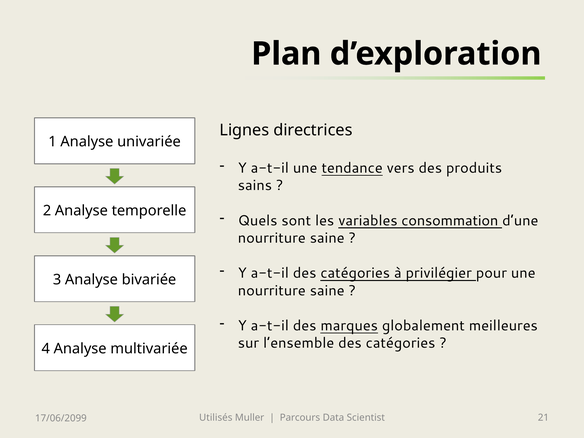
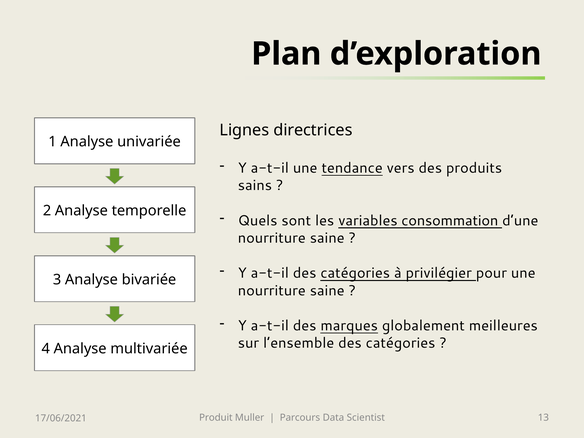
Utilisés: Utilisés -> Produit
21: 21 -> 13
17/06/2099: 17/06/2099 -> 17/06/2021
